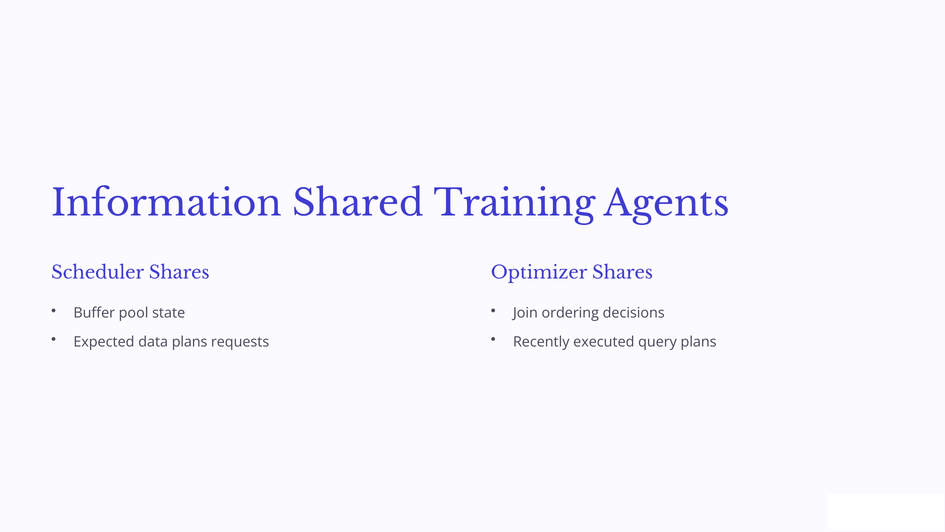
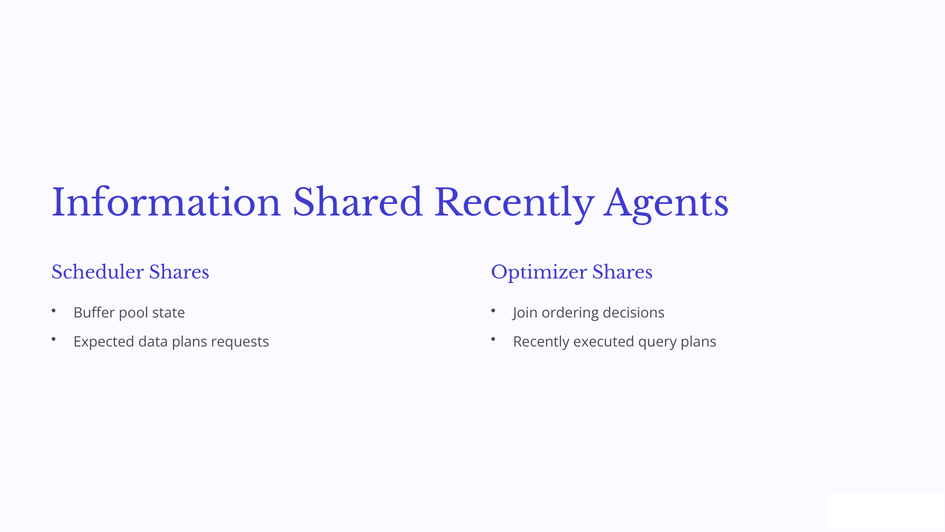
Shared Training: Training -> Recently
